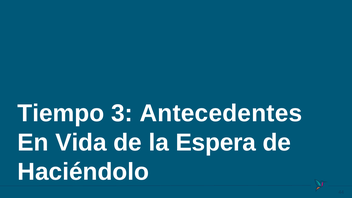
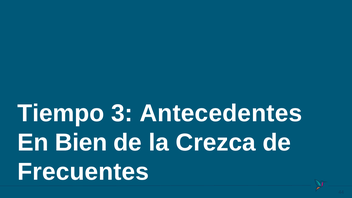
Vida: Vida -> Bien
Espera: Espera -> Crezca
Haciéndolo: Haciéndolo -> Frecuentes
